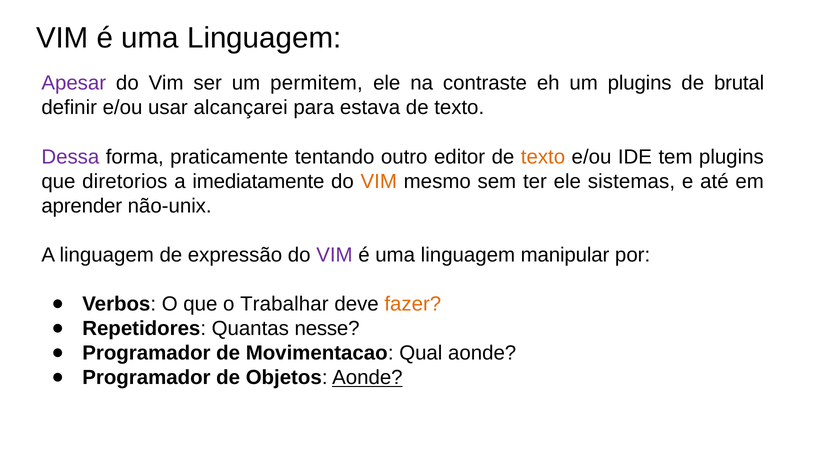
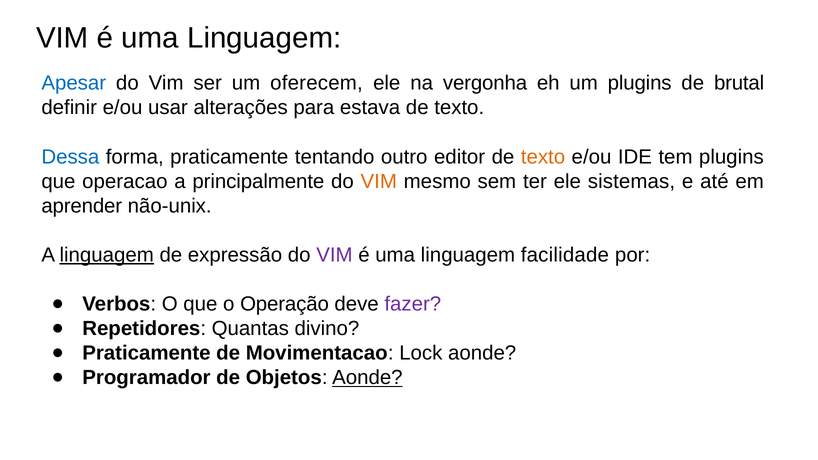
Apesar colour: purple -> blue
permitem: permitem -> oferecem
contraste: contraste -> vergonha
alcançarei: alcançarei -> alterações
Dessa colour: purple -> blue
diretorios: diretorios -> operacao
imediatamente: imediatamente -> principalmente
linguagem at (107, 255) underline: none -> present
manipular: manipular -> facilidade
Trabalhar: Trabalhar -> Operação
fazer colour: orange -> purple
nesse: nesse -> divino
Programador at (146, 353): Programador -> Praticamente
Qual: Qual -> Lock
